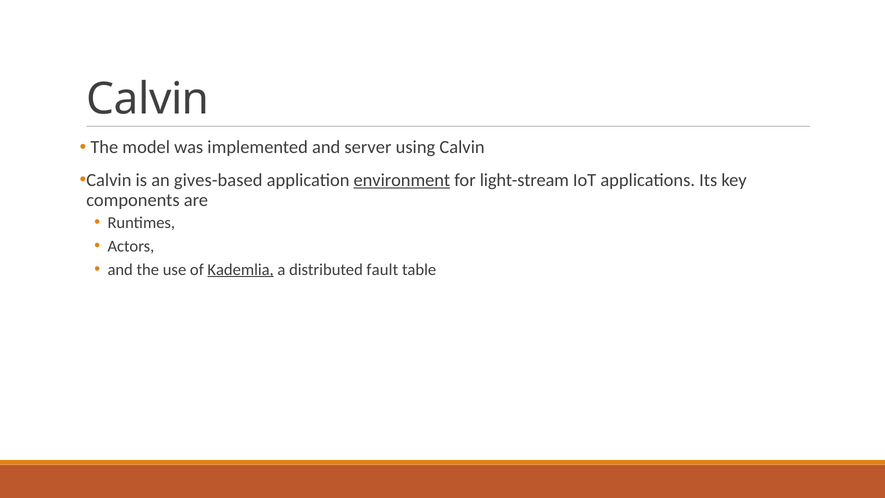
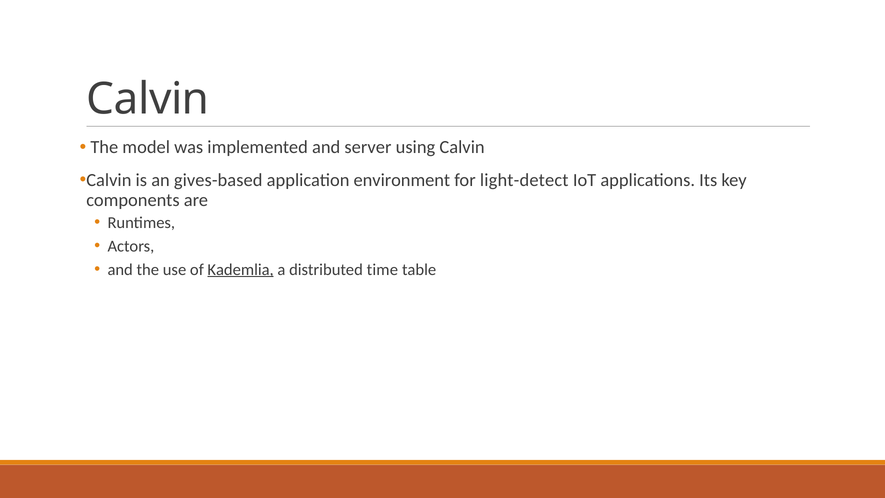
environment underline: present -> none
light-stream: light-stream -> light-detect
fault: fault -> time
